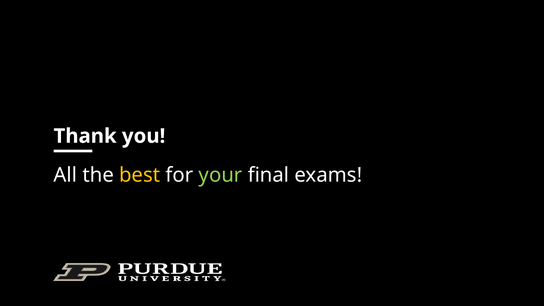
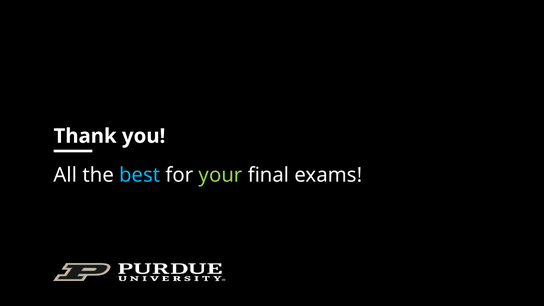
best colour: yellow -> light blue
